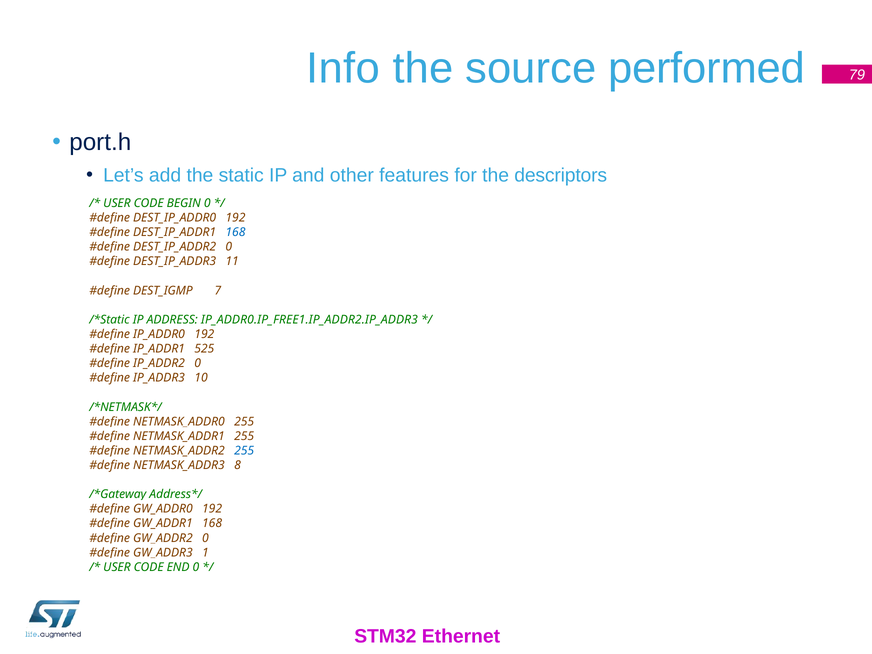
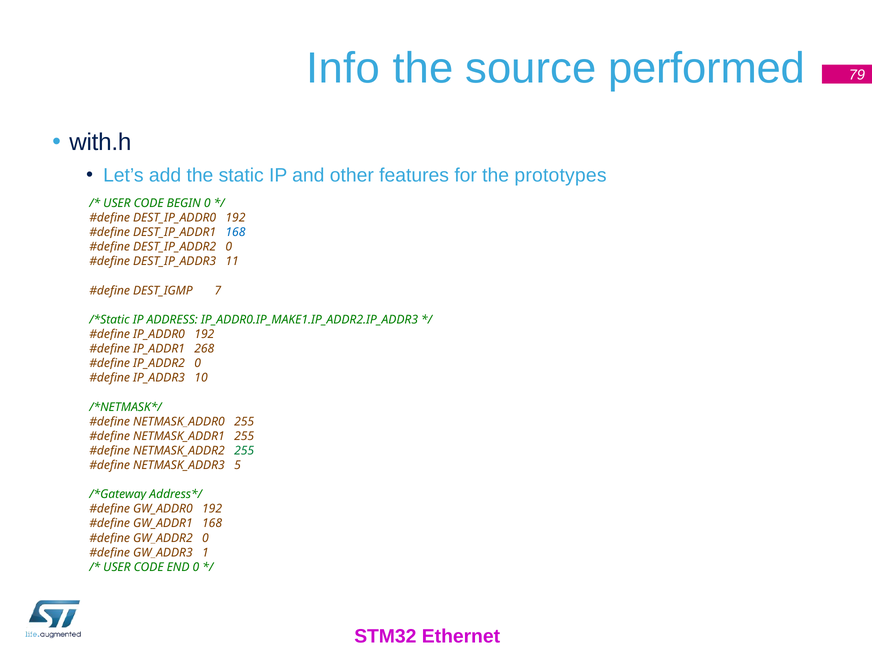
port.h: port.h -> with.h
descriptors: descriptors -> prototypes
IP_ADDR0.IP_FREE1.IP_ADDR2.IP_ADDR3: IP_ADDR0.IP_FREE1.IP_ADDR2.IP_ADDR3 -> IP_ADDR0.IP_MAKE1.IP_ADDR2.IP_ADDR3
525: 525 -> 268
255 at (244, 451) colour: blue -> green
8: 8 -> 5
